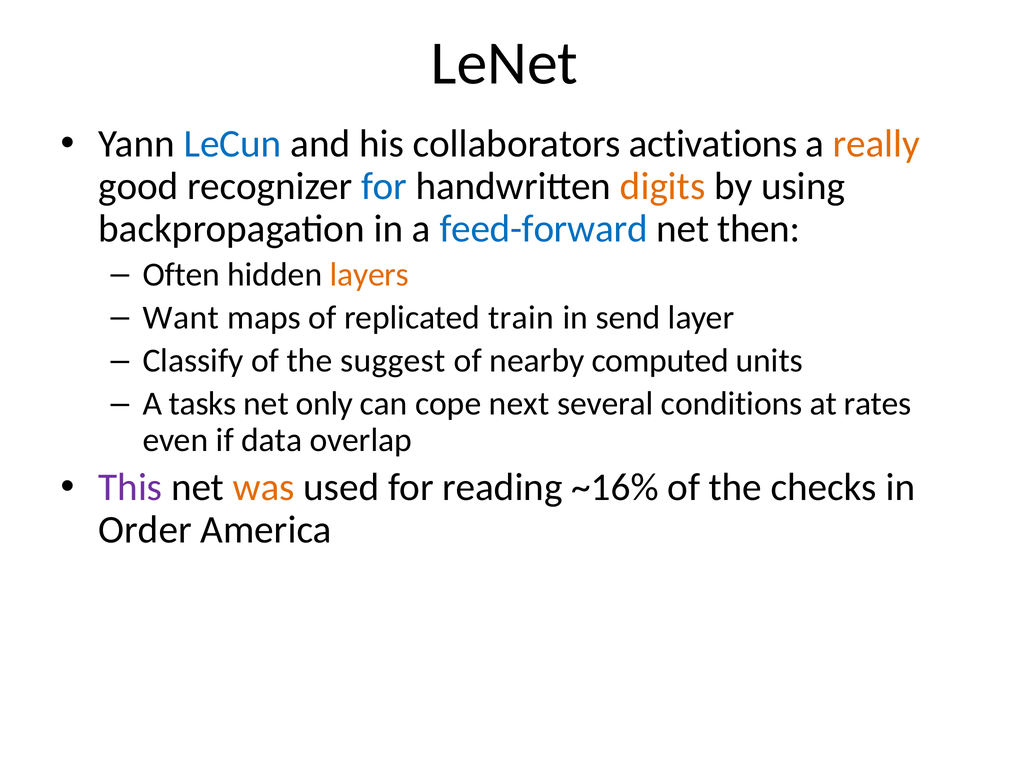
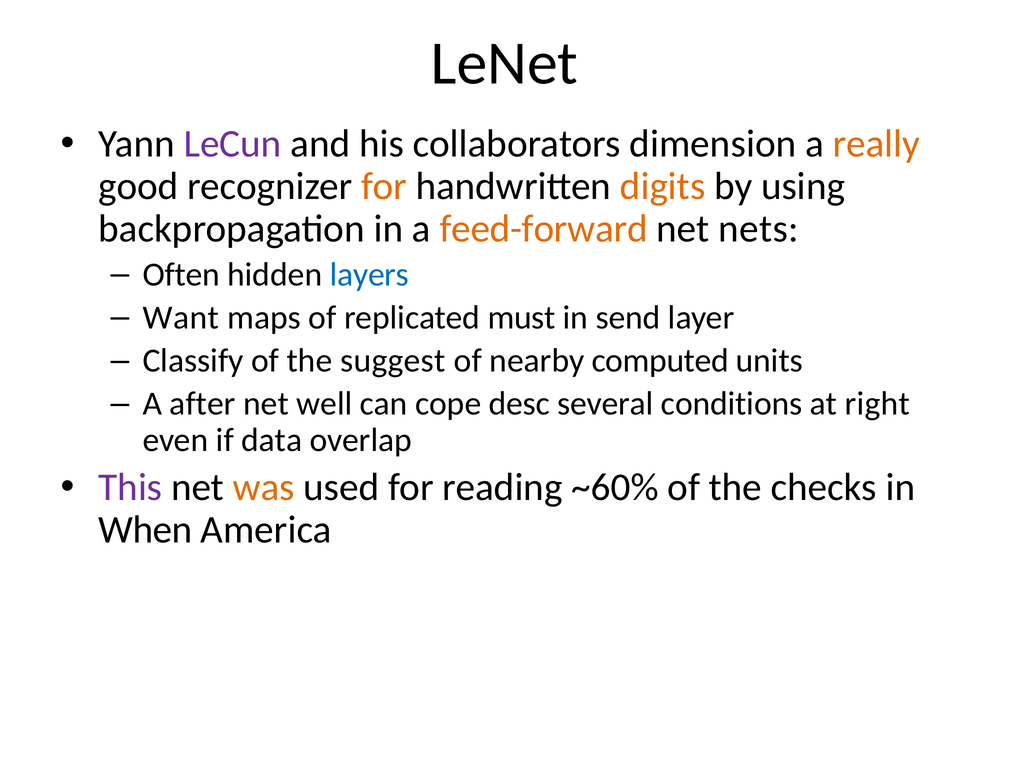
LeCun colour: blue -> purple
activations: activations -> dimension
for at (384, 186) colour: blue -> orange
feed-forward colour: blue -> orange
then: then -> nets
layers colour: orange -> blue
train: train -> must
tasks: tasks -> after
only: only -> well
next: next -> desc
rates: rates -> right
~16%: ~16% -> ~60%
Order: Order -> When
